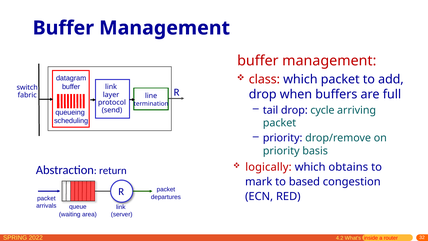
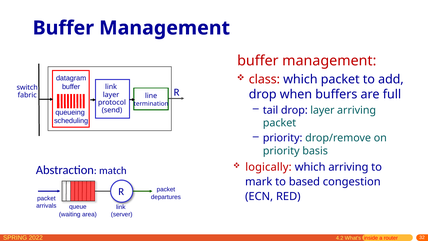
drop cycle: cycle -> layer
which obtains: obtains -> arriving
return: return -> match
